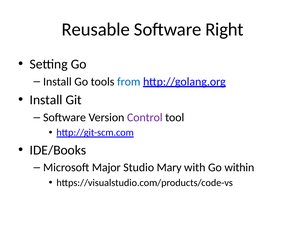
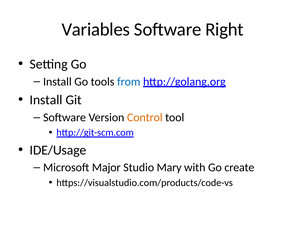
Reusable: Reusable -> Variables
Control colour: purple -> orange
IDE/Books: IDE/Books -> IDE/Usage
within: within -> create
